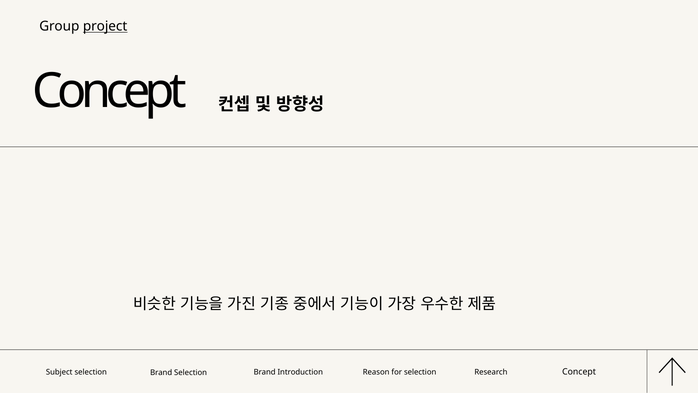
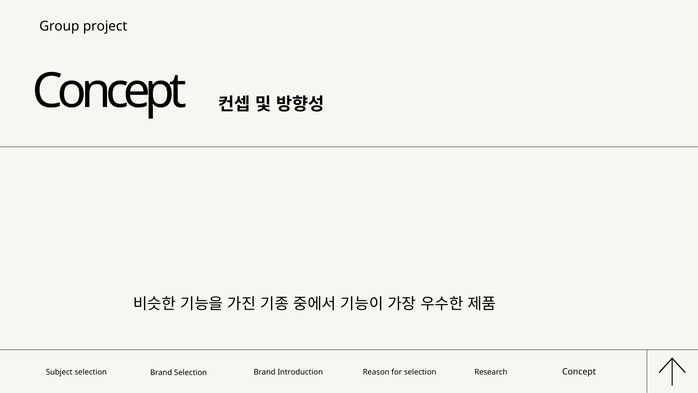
project underline: present -> none
